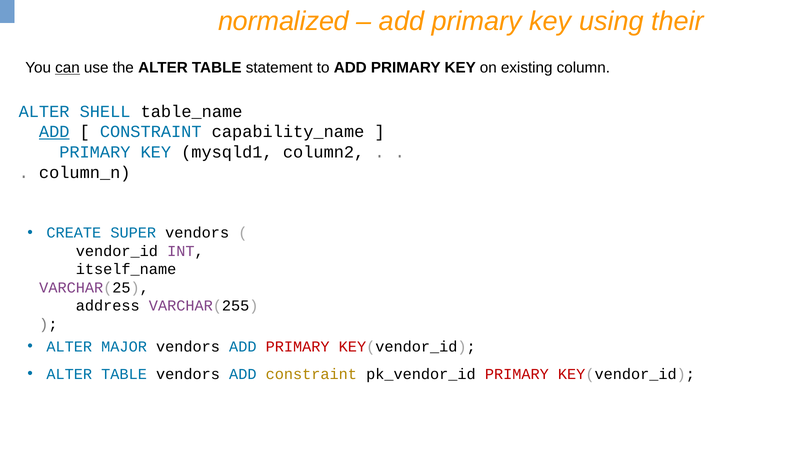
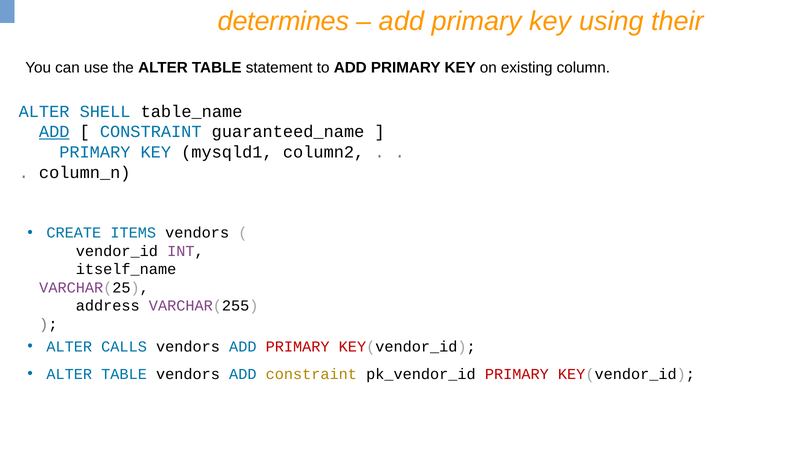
normalized: normalized -> determines
can underline: present -> none
capability_name: capability_name -> guaranteed_name
SUPER: SUPER -> ITEMS
MAJOR: MAJOR -> CALLS
